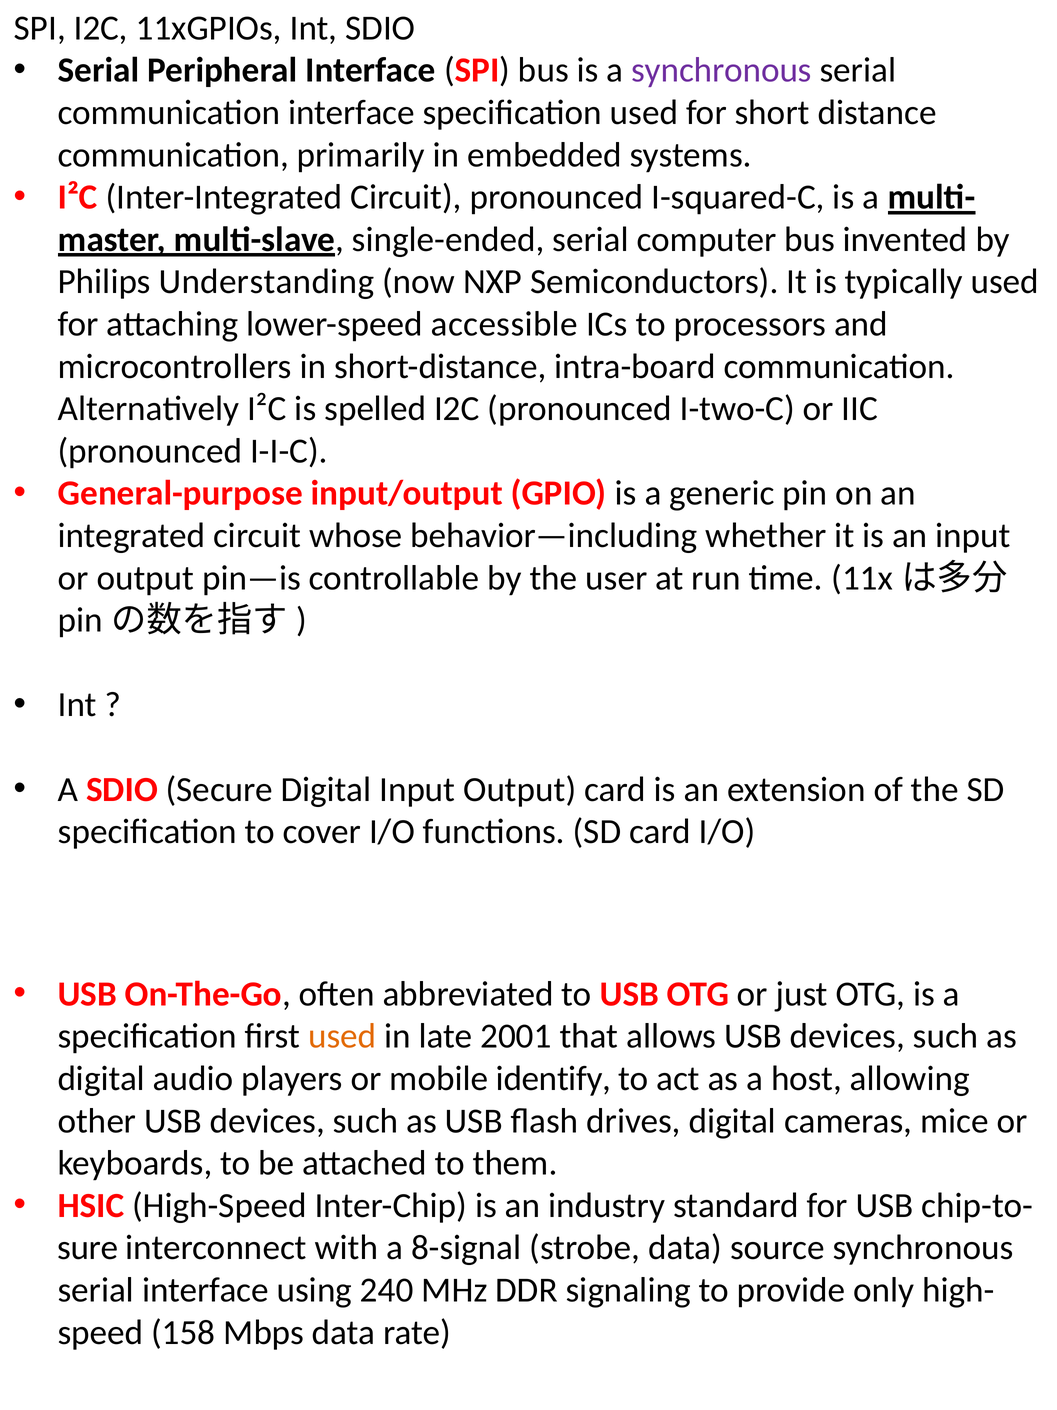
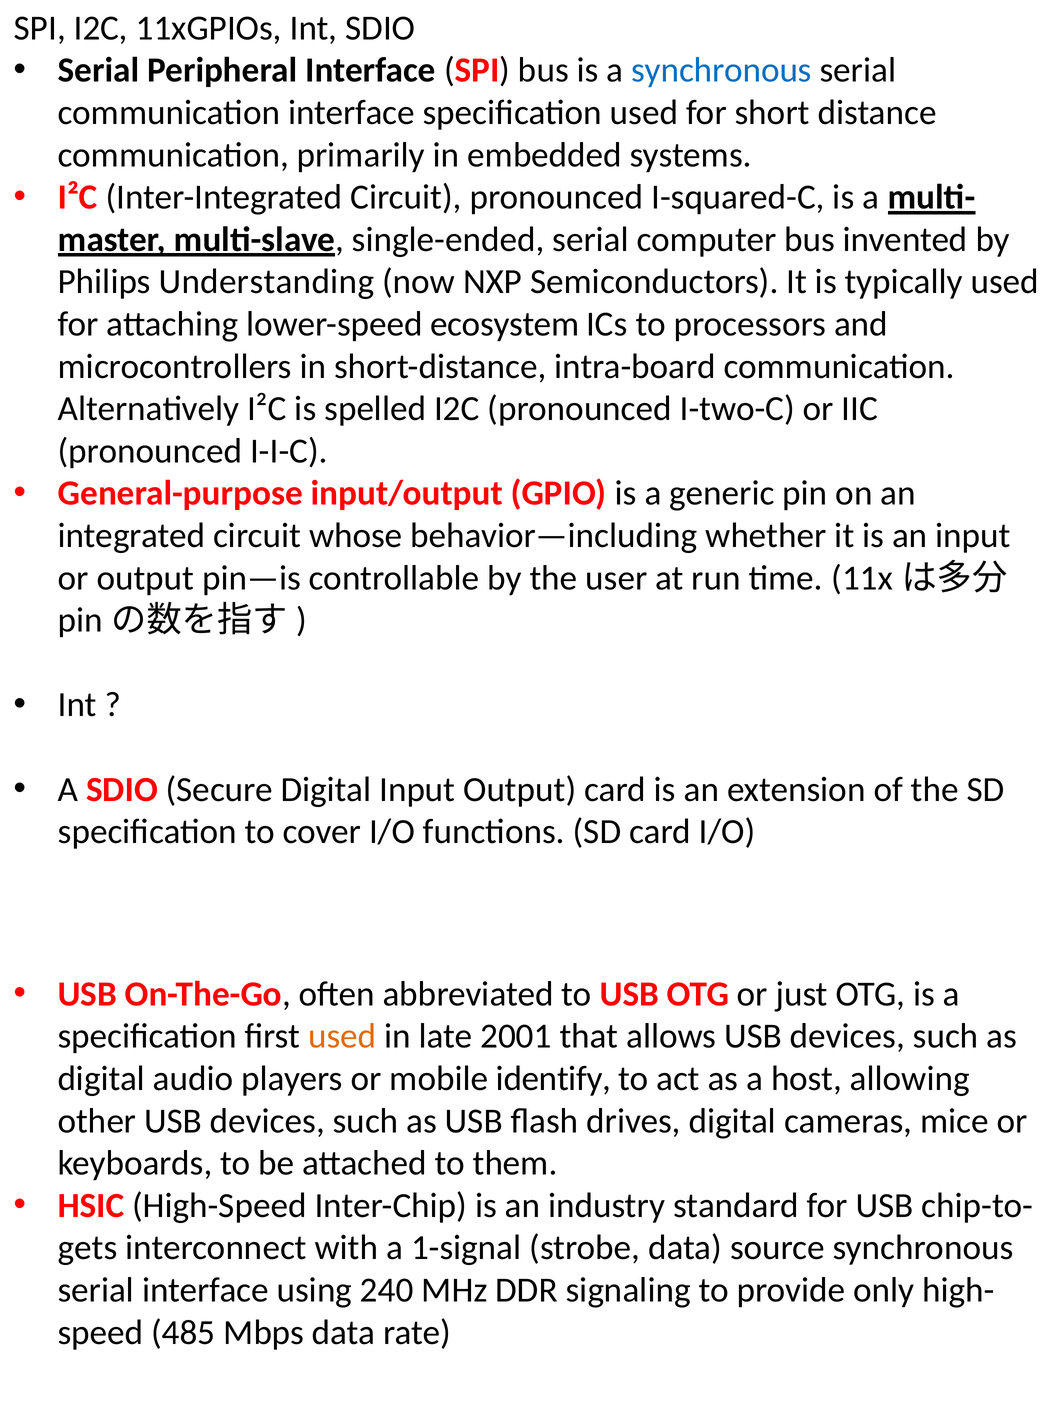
synchronous at (721, 70) colour: purple -> blue
accessible: accessible -> ecosystem
sure: sure -> gets
8-signal: 8-signal -> 1-signal
158: 158 -> 485
